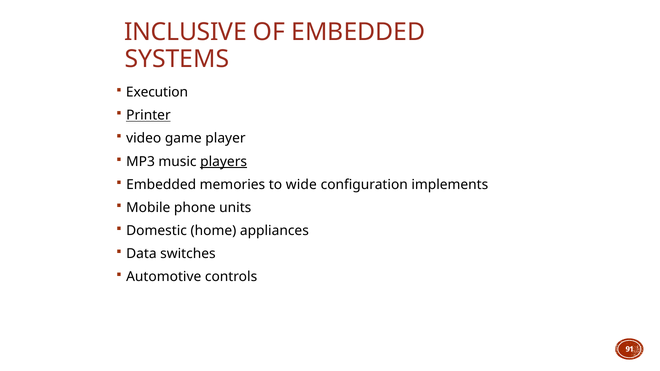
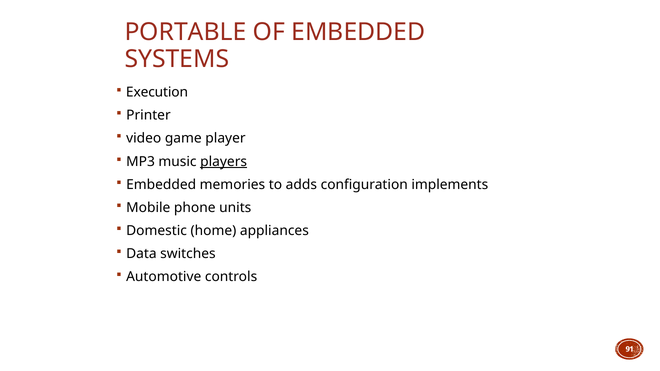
INCLUSIVE: INCLUSIVE -> PORTABLE
Printer underline: present -> none
wide: wide -> adds
